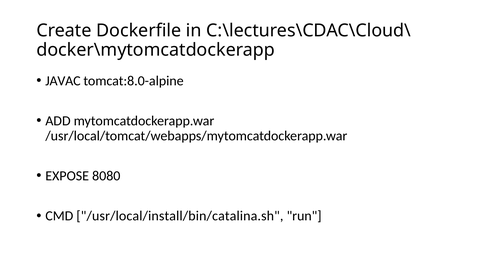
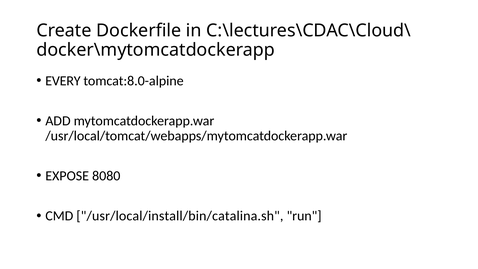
JAVAC: JAVAC -> EVERY
